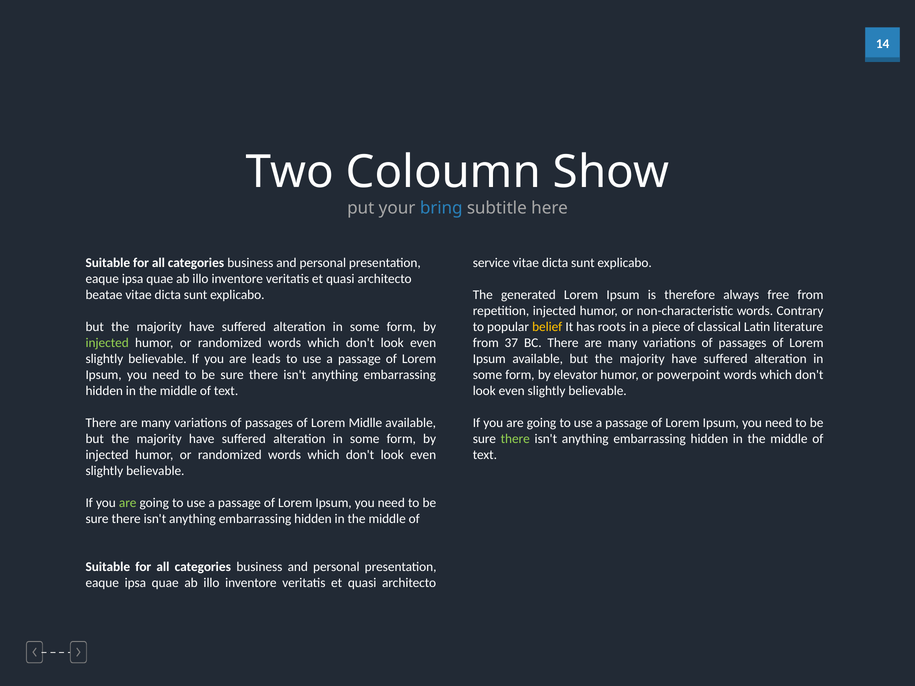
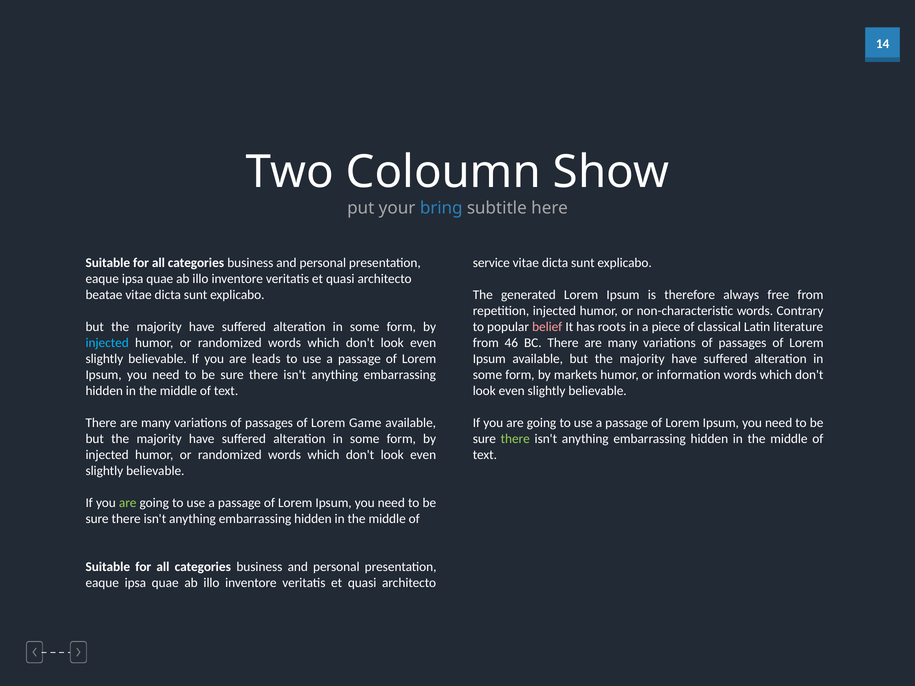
belief colour: yellow -> pink
injected at (107, 343) colour: light green -> light blue
37: 37 -> 46
elevator: elevator -> markets
powerpoint: powerpoint -> information
Midlle: Midlle -> Game
